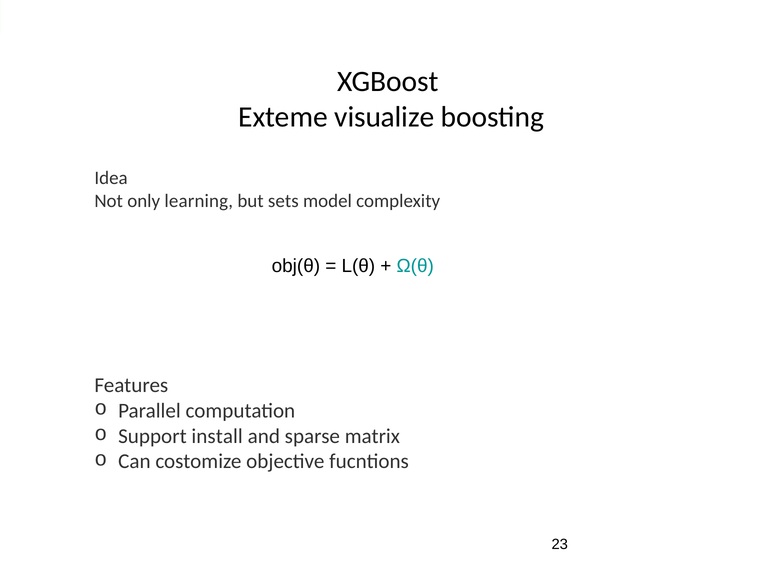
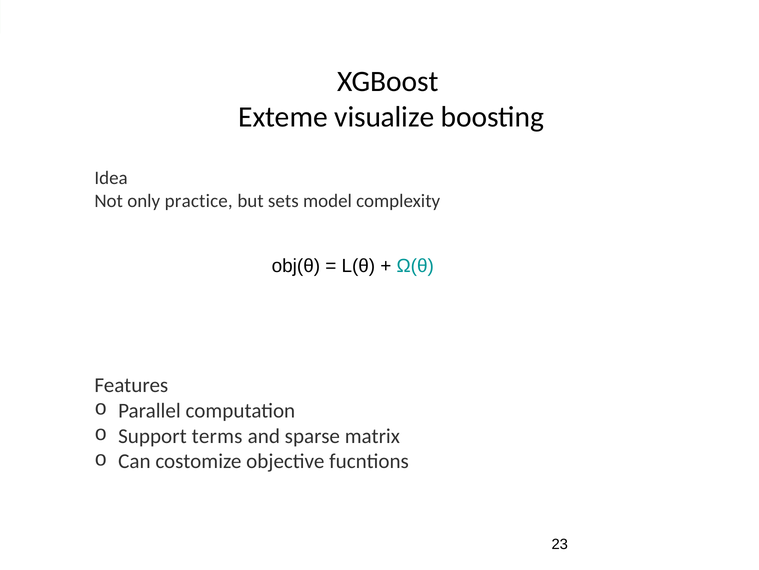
learning: learning -> practice
install: install -> terms
